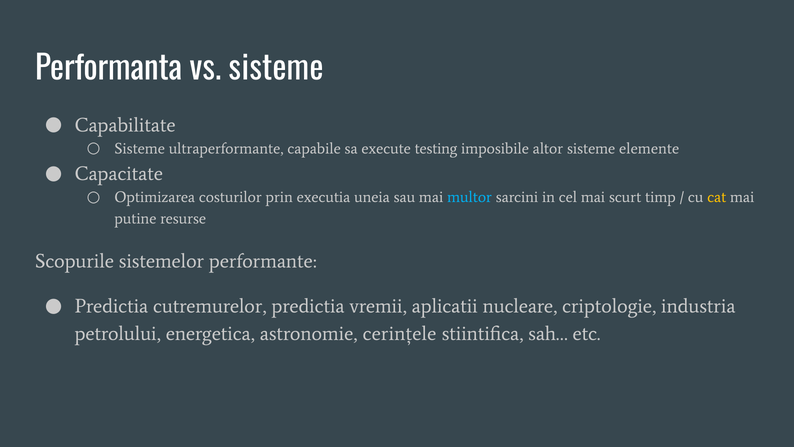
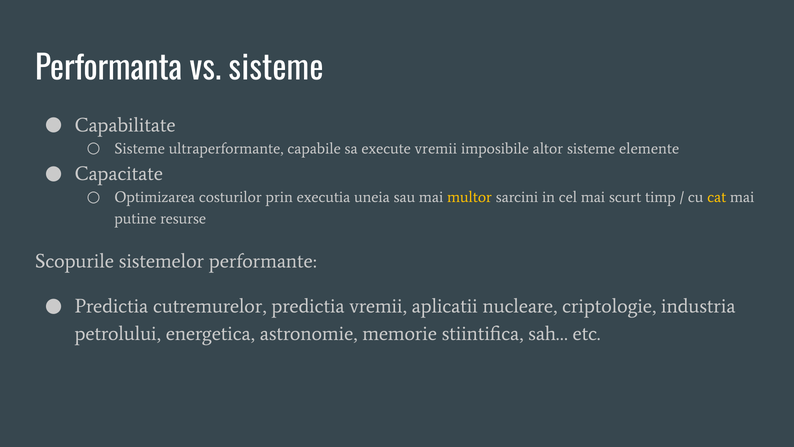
execute testing: testing -> vremii
multor colour: light blue -> yellow
cerințele: cerințele -> memorie
